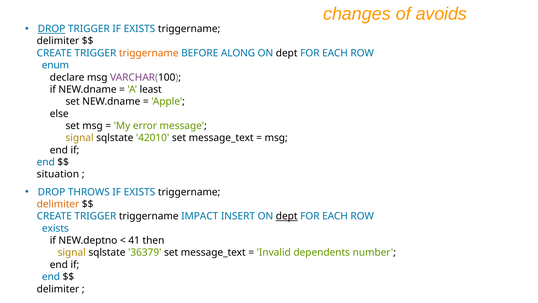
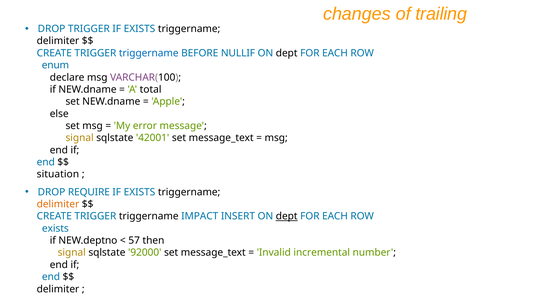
avoids: avoids -> trailing
DROP at (52, 29) underline: present -> none
triggername at (149, 53) colour: orange -> blue
ALONG: ALONG -> NULLIF
least: least -> total
42010: 42010 -> 42001
THROWS: THROWS -> REQUIRE
41: 41 -> 57
36379: 36379 -> 92000
dependents: dependents -> incremental
